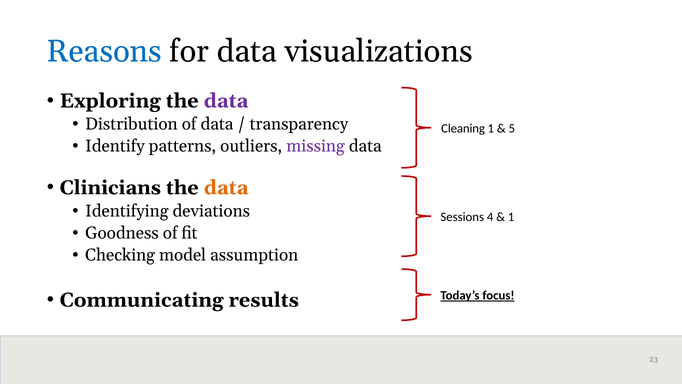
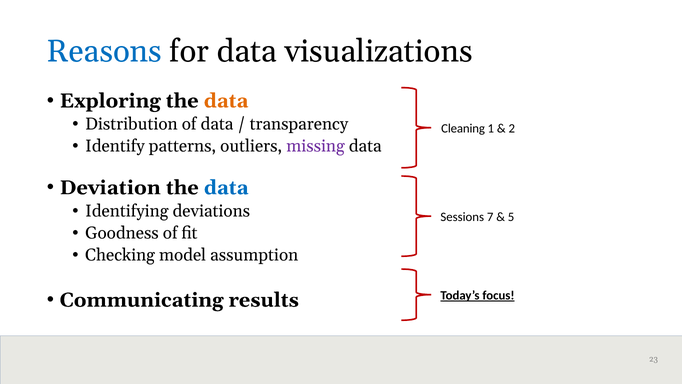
data at (226, 101) colour: purple -> orange
5: 5 -> 2
Clinicians: Clinicians -> Deviation
data at (226, 187) colour: orange -> blue
4: 4 -> 7
1 at (511, 217): 1 -> 5
